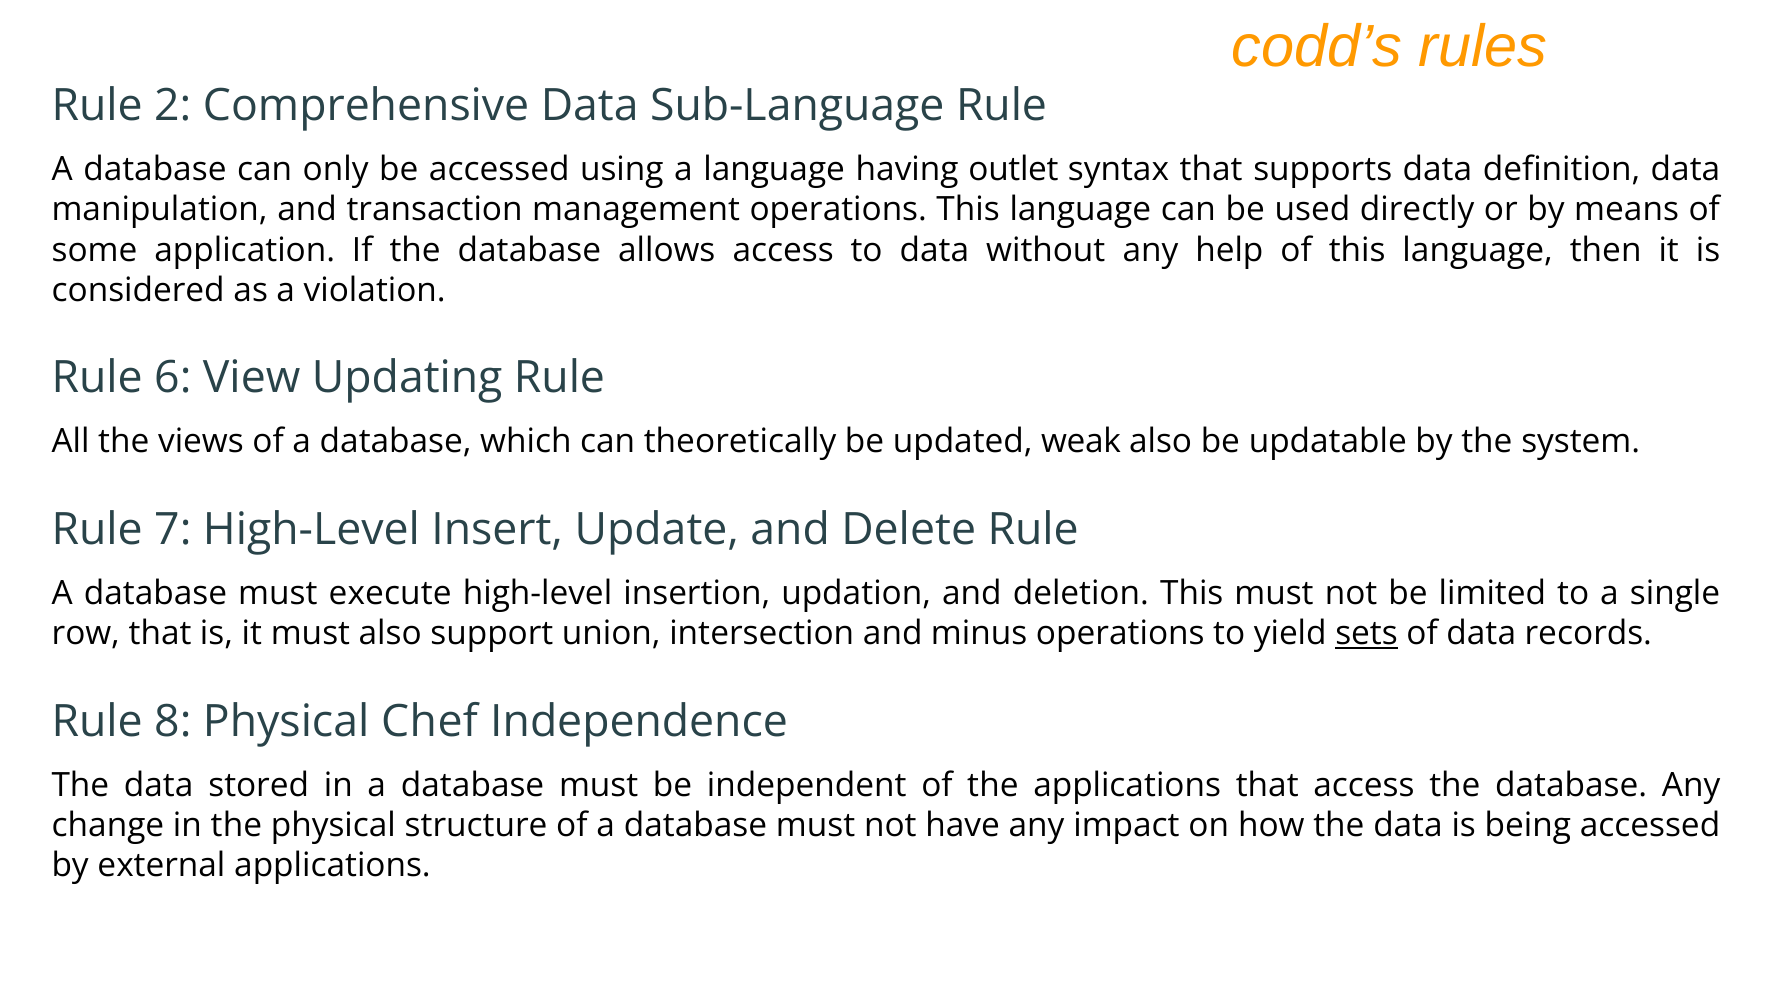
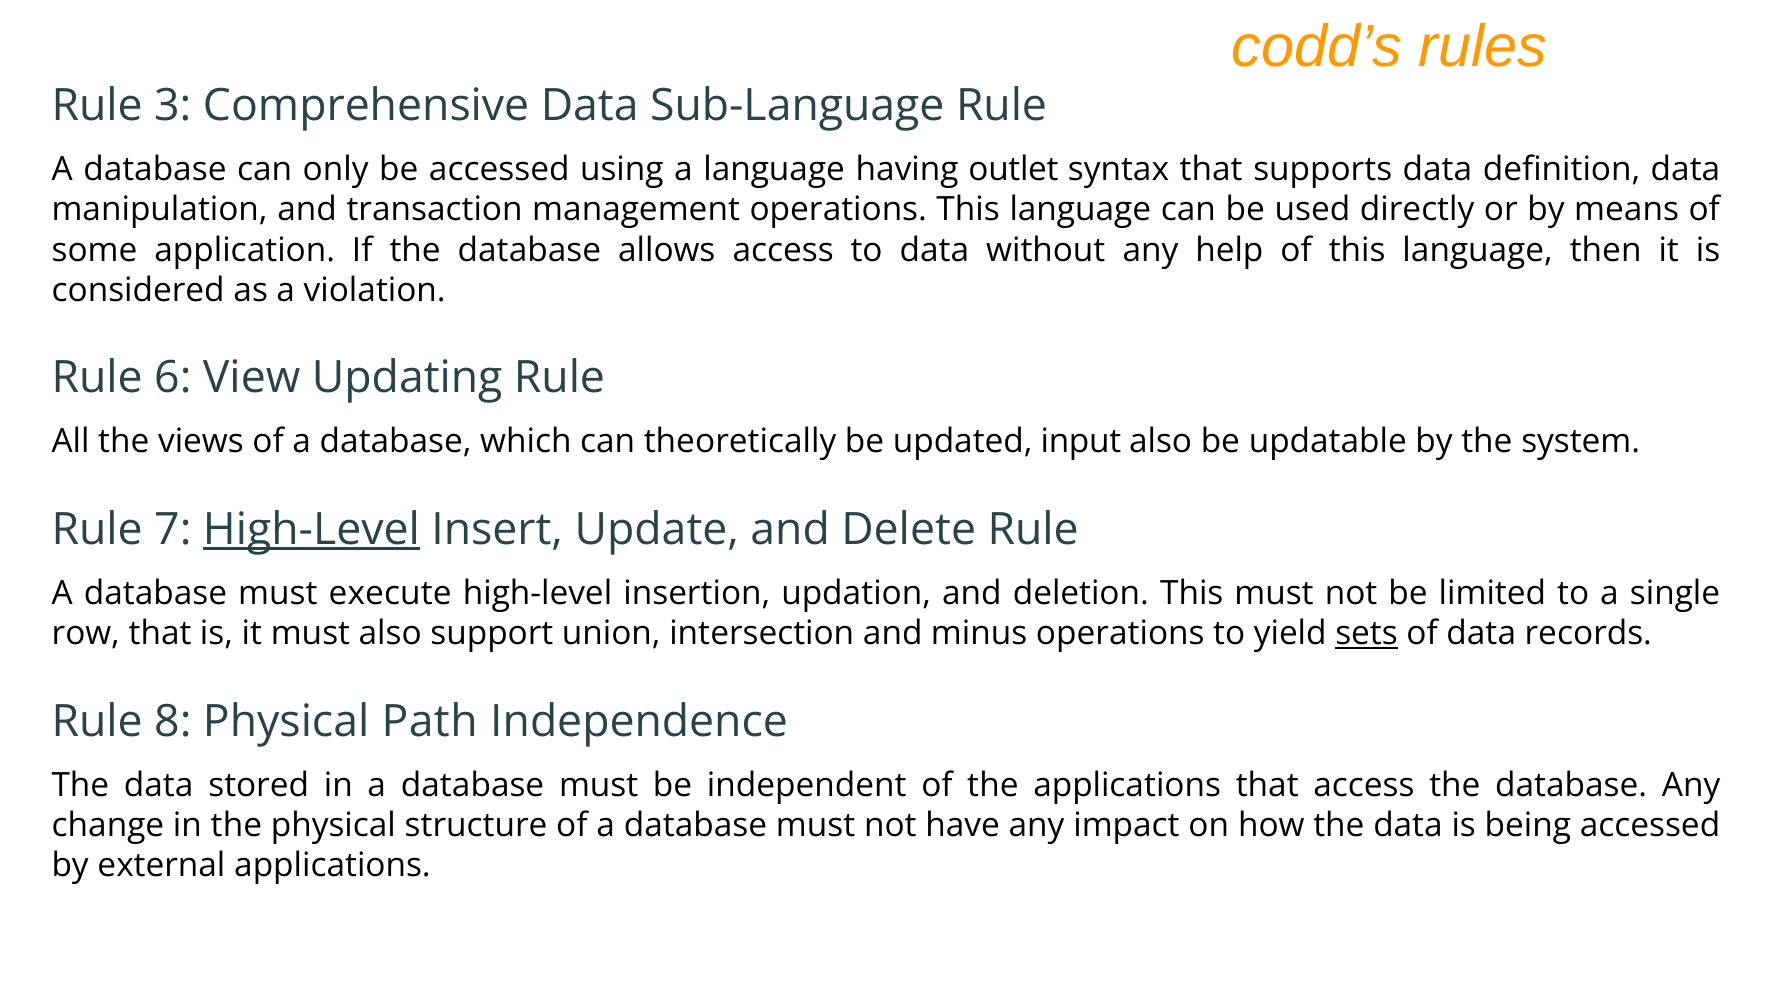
2: 2 -> 3
weak: weak -> input
High-Level at (311, 529) underline: none -> present
Chef: Chef -> Path
